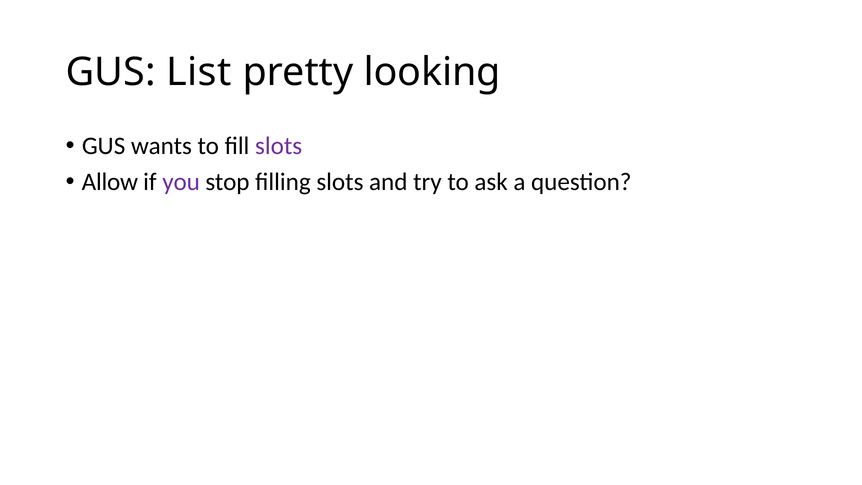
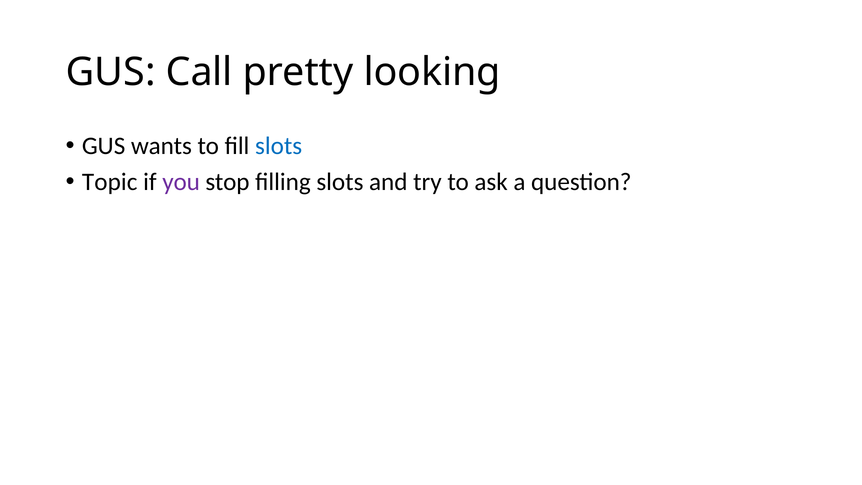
List: List -> Call
slots at (279, 146) colour: purple -> blue
Allow: Allow -> Topic
